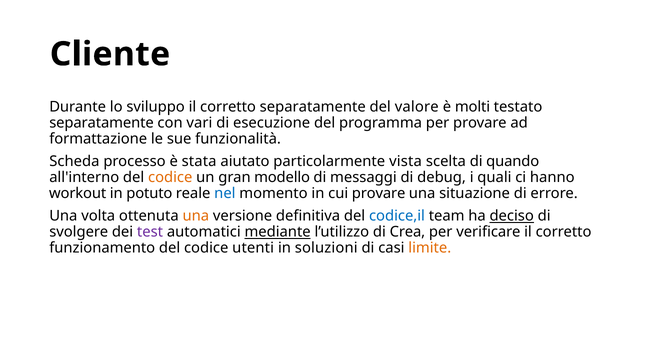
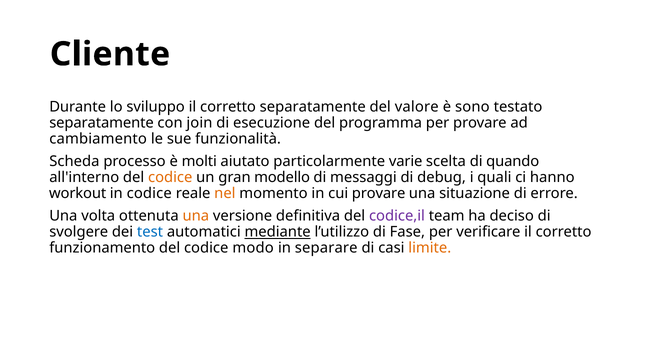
molti: molti -> sono
vari: vari -> join
formattazione: formattazione -> cambiamento
stata: stata -> molti
vista: vista -> varie
in potuto: potuto -> codice
nel colour: blue -> orange
codice,il colour: blue -> purple
deciso underline: present -> none
test colour: purple -> blue
Crea: Crea -> Fase
utenti: utenti -> modo
soluzioni: soluzioni -> separare
